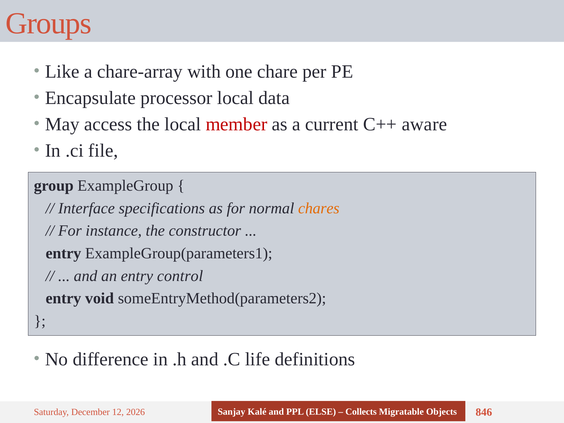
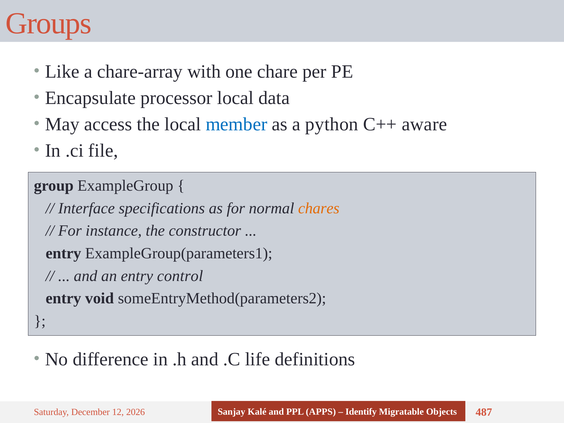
member colour: red -> blue
current: current -> python
ELSE: ELSE -> APPS
Collects: Collects -> Identify
846: 846 -> 487
